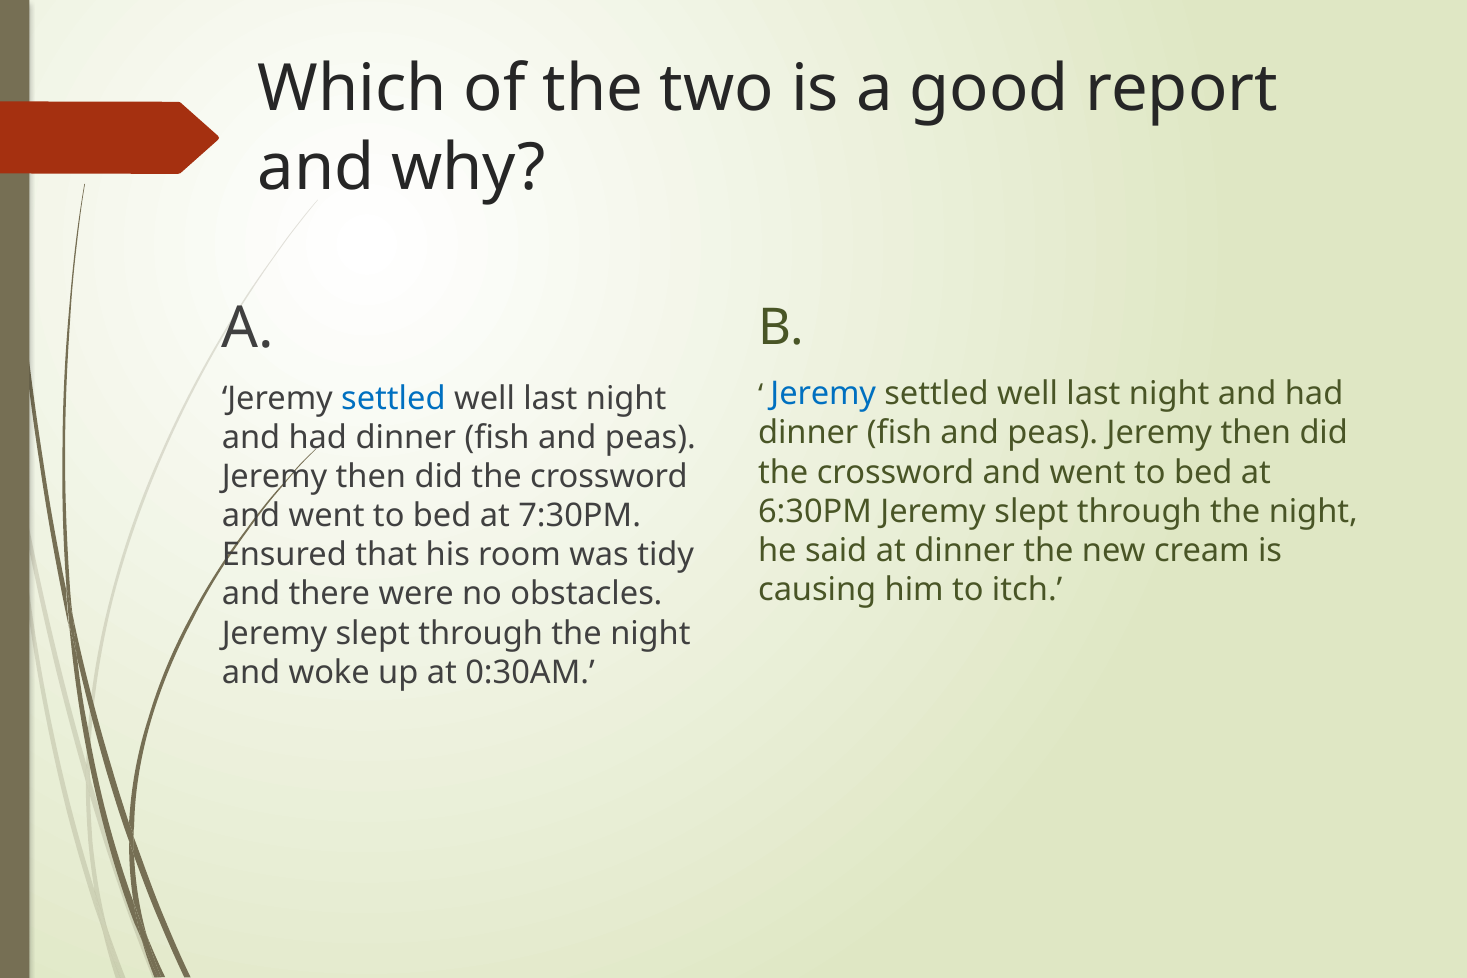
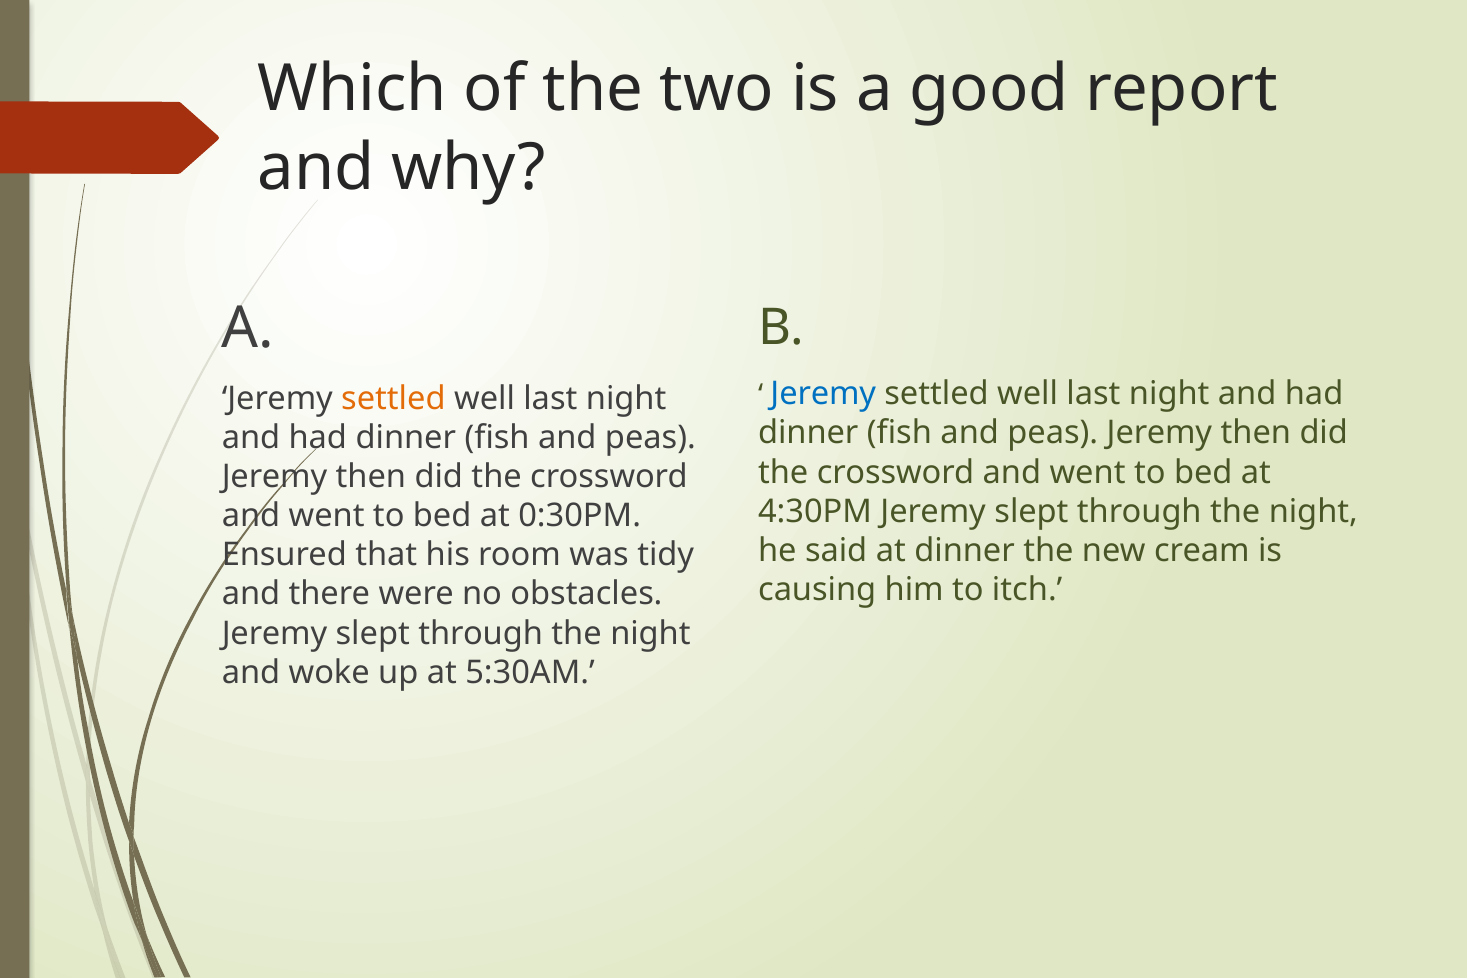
settled at (393, 399) colour: blue -> orange
6:30PM: 6:30PM -> 4:30PM
7:30PM: 7:30PM -> 0:30PM
0:30AM: 0:30AM -> 5:30AM
